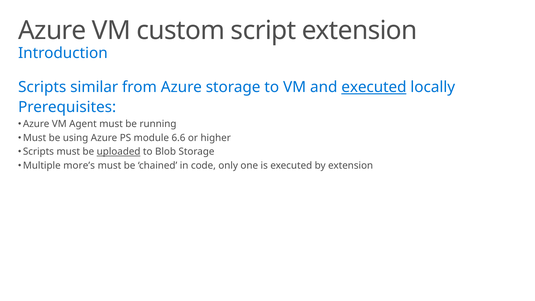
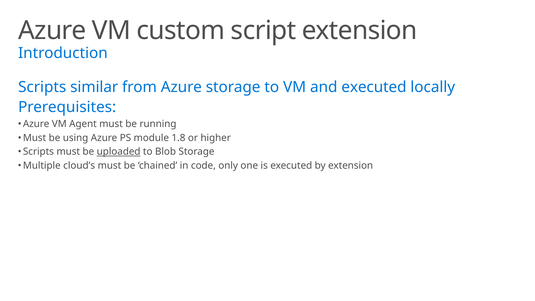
executed at (374, 87) underline: present -> none
6.6: 6.6 -> 1.8
more’s: more’s -> cloud’s
